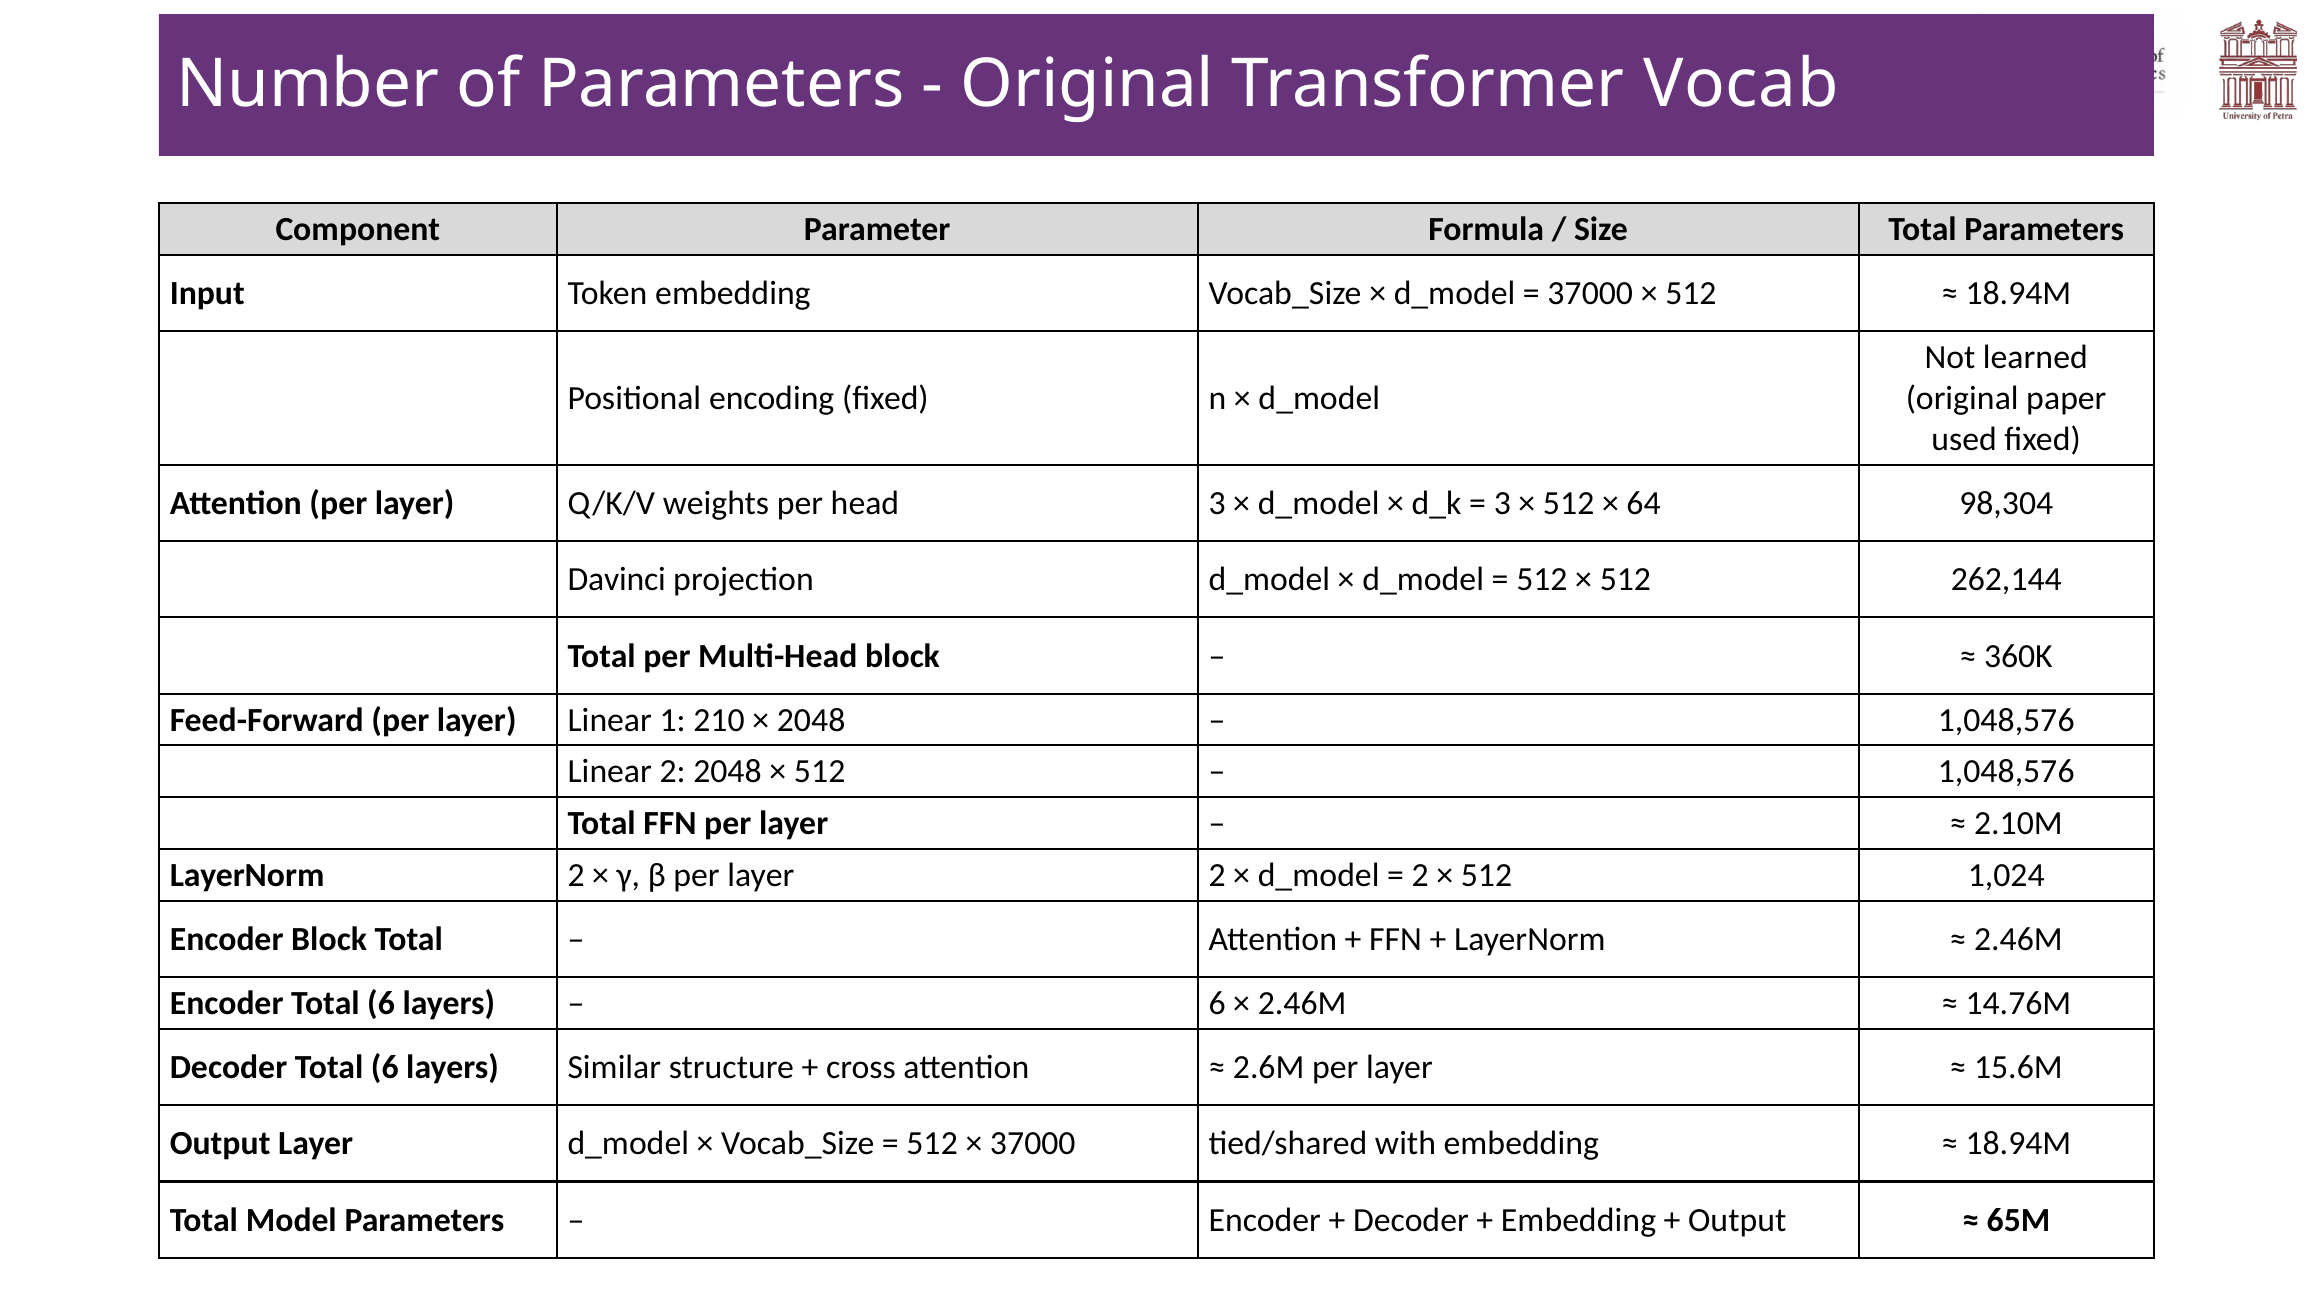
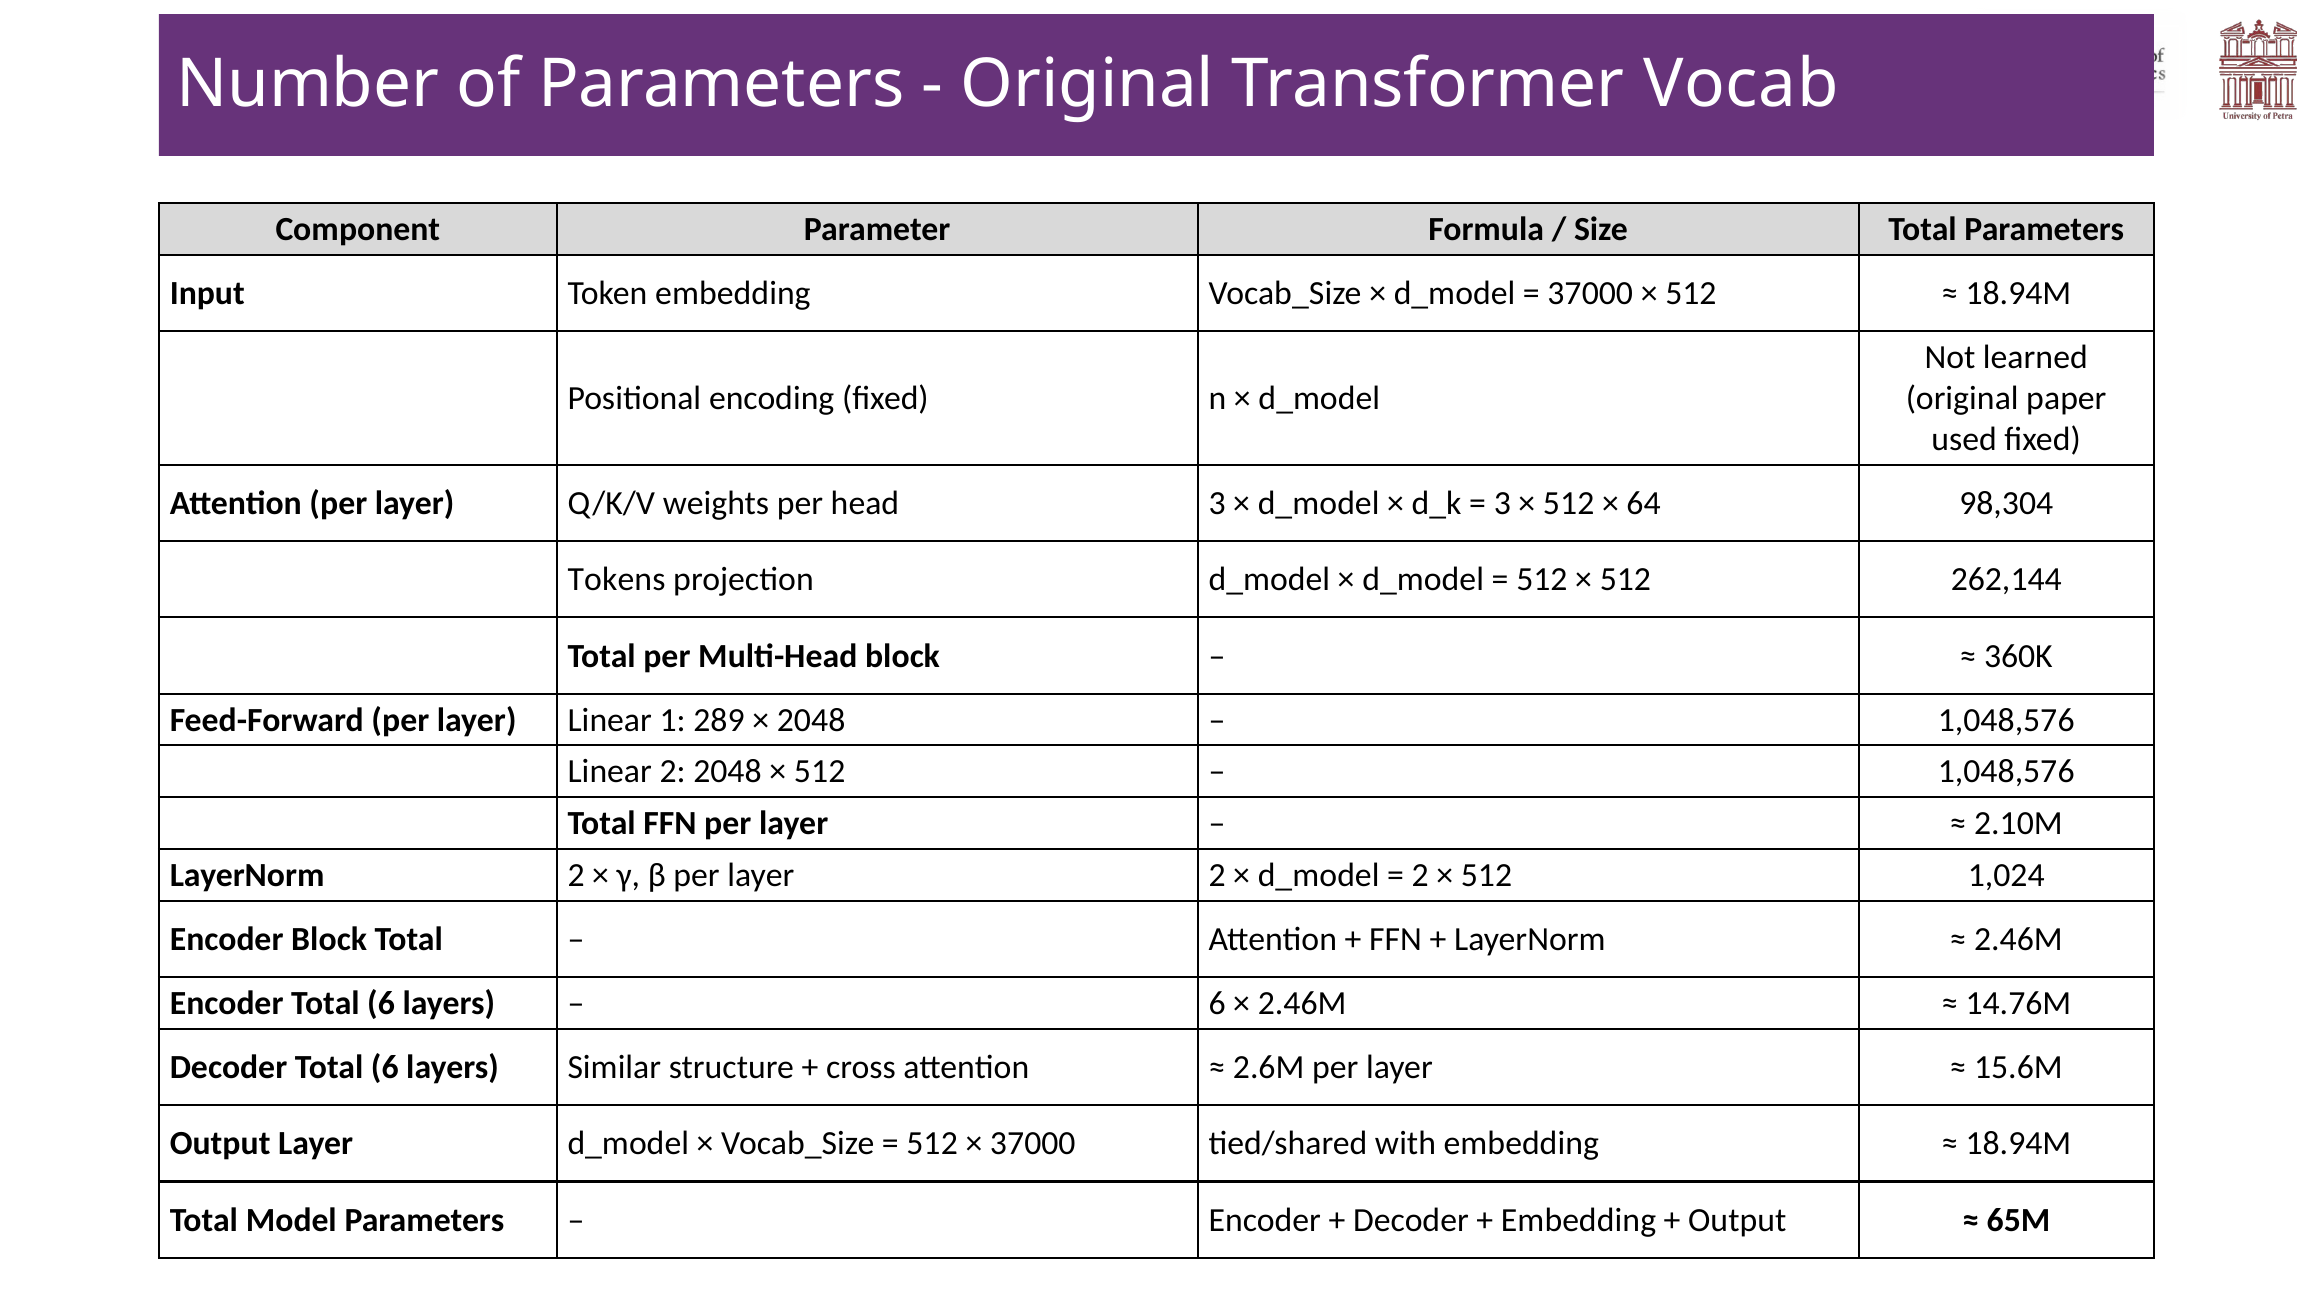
Davinci: Davinci -> Tokens
210: 210 -> 289
